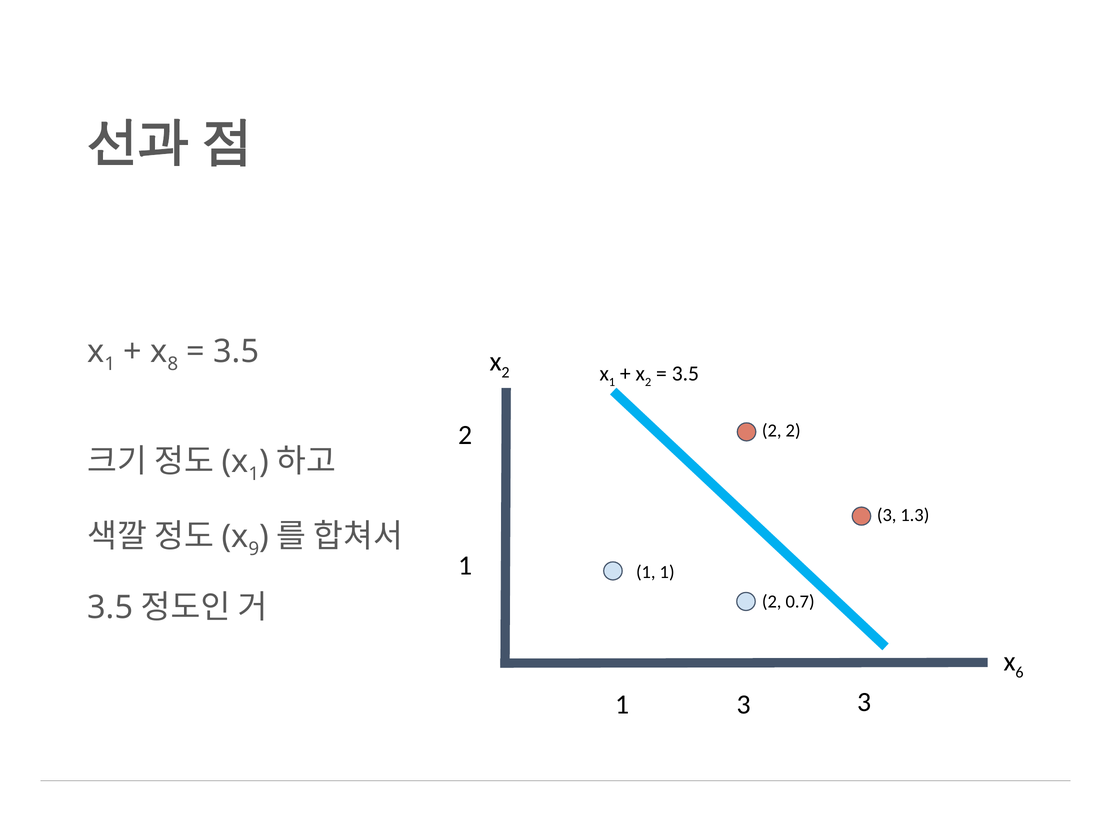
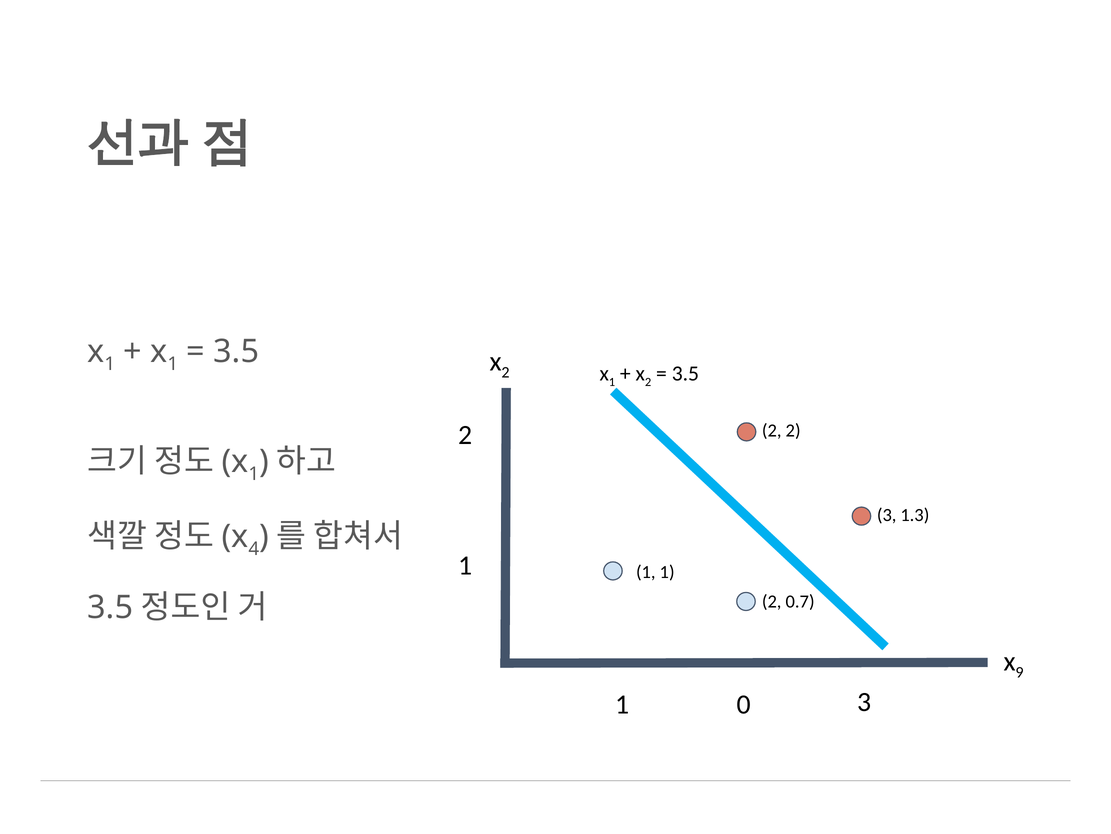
8 at (173, 364): 8 -> 1
9: 9 -> 4
6: 6 -> 9
1 3: 3 -> 0
